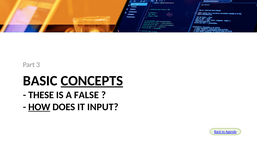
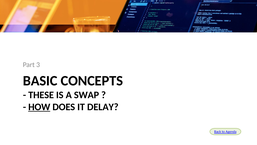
CONCEPTS underline: present -> none
FALSE: FALSE -> SWAP
INPUT: INPUT -> DELAY
